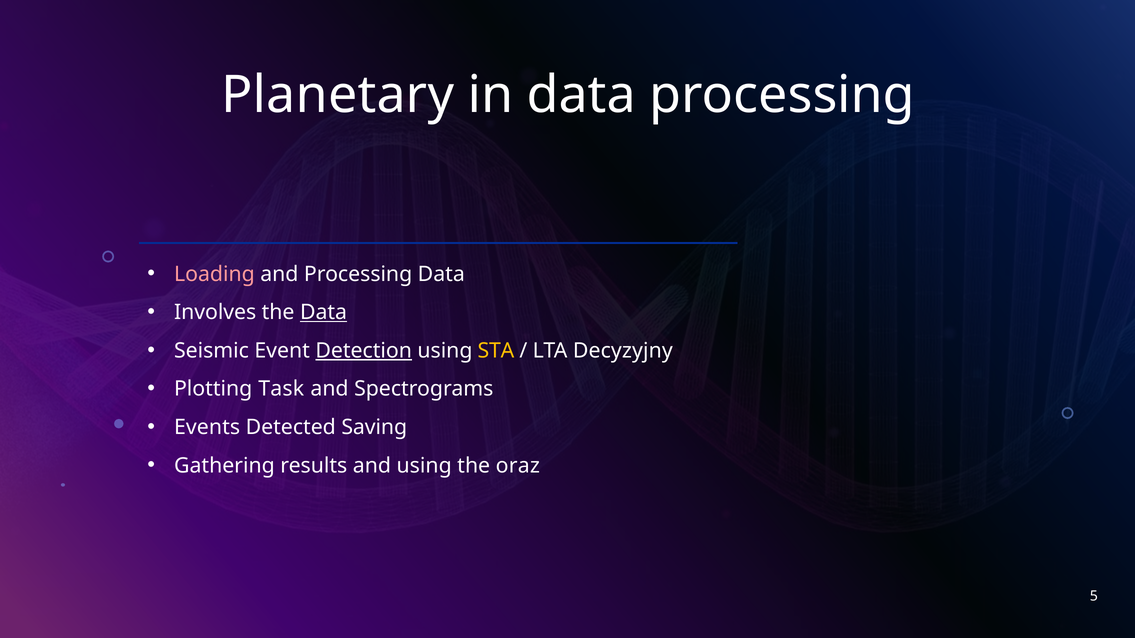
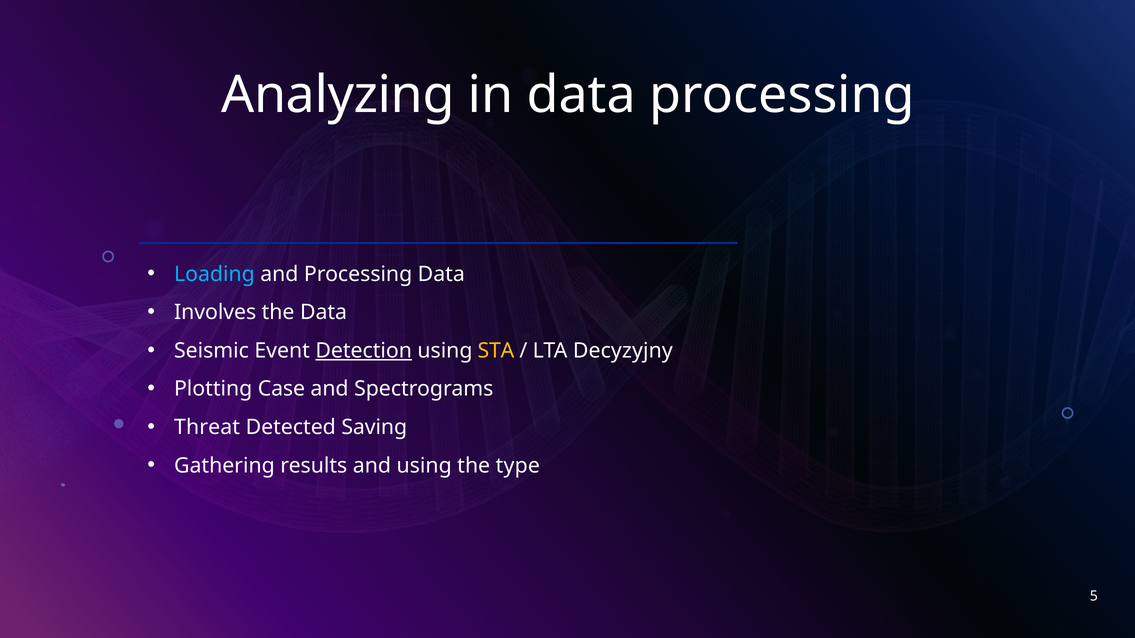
Planetary: Planetary -> Analyzing
Loading colour: pink -> light blue
Data at (324, 313) underline: present -> none
Task: Task -> Case
Events: Events -> Threat
oraz: oraz -> type
